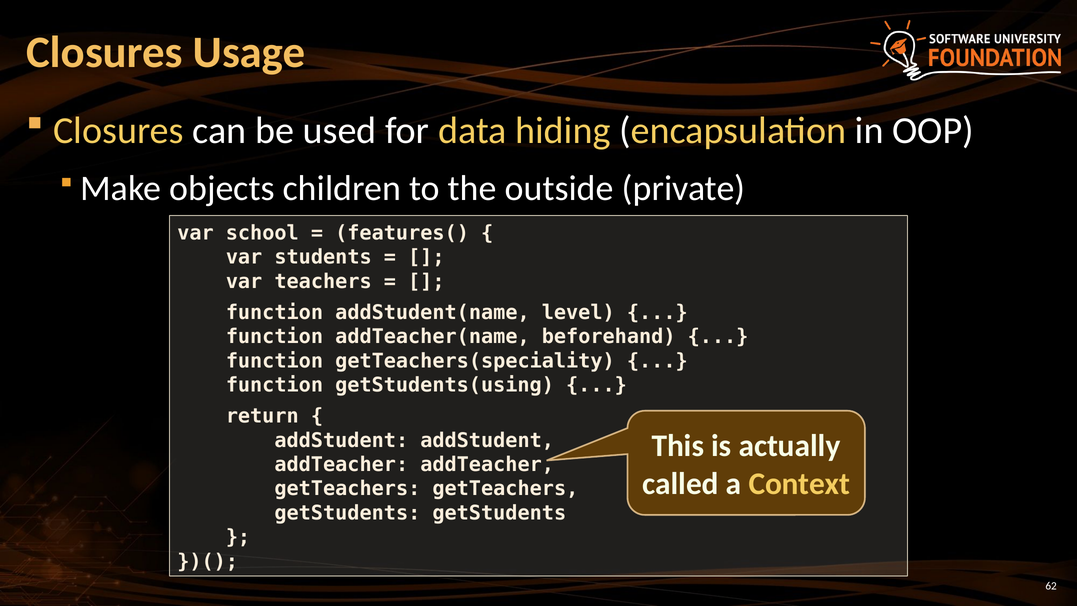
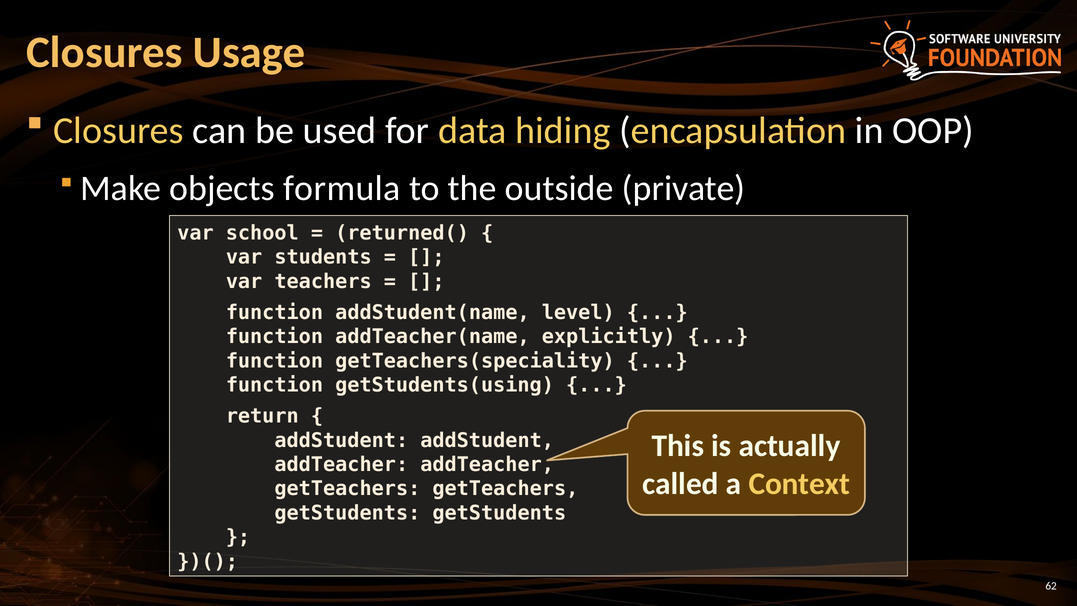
children: children -> formula
features(: features( -> returned(
beforehand: beforehand -> explicitly
